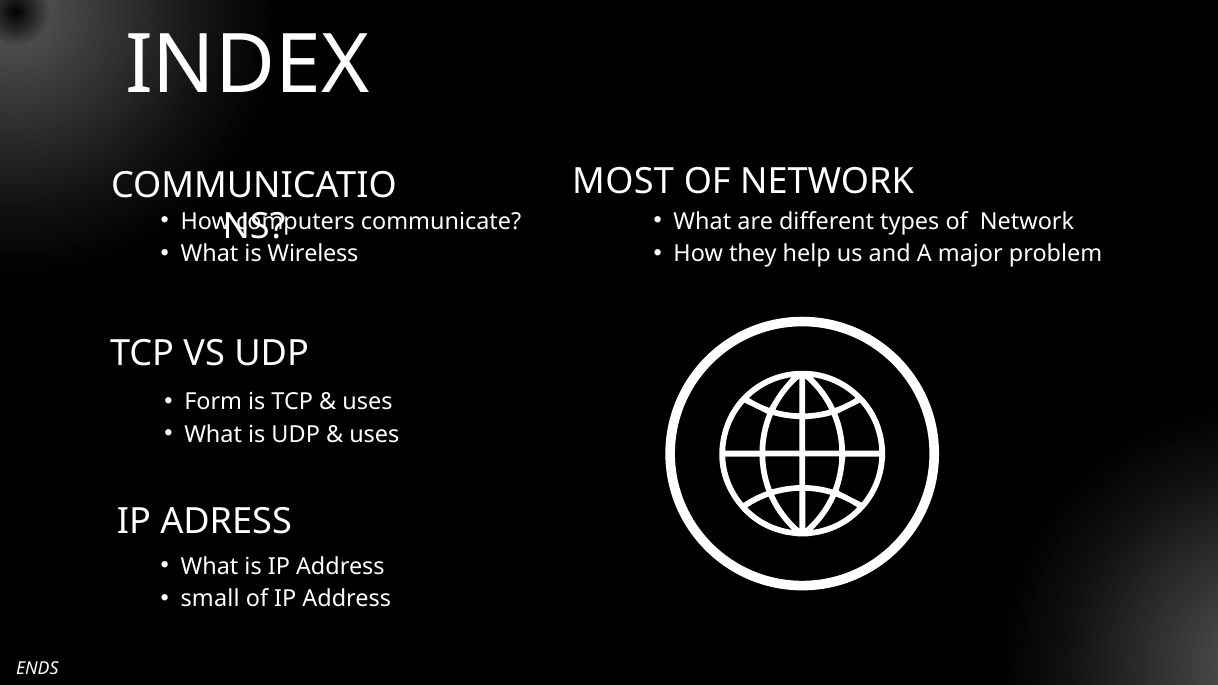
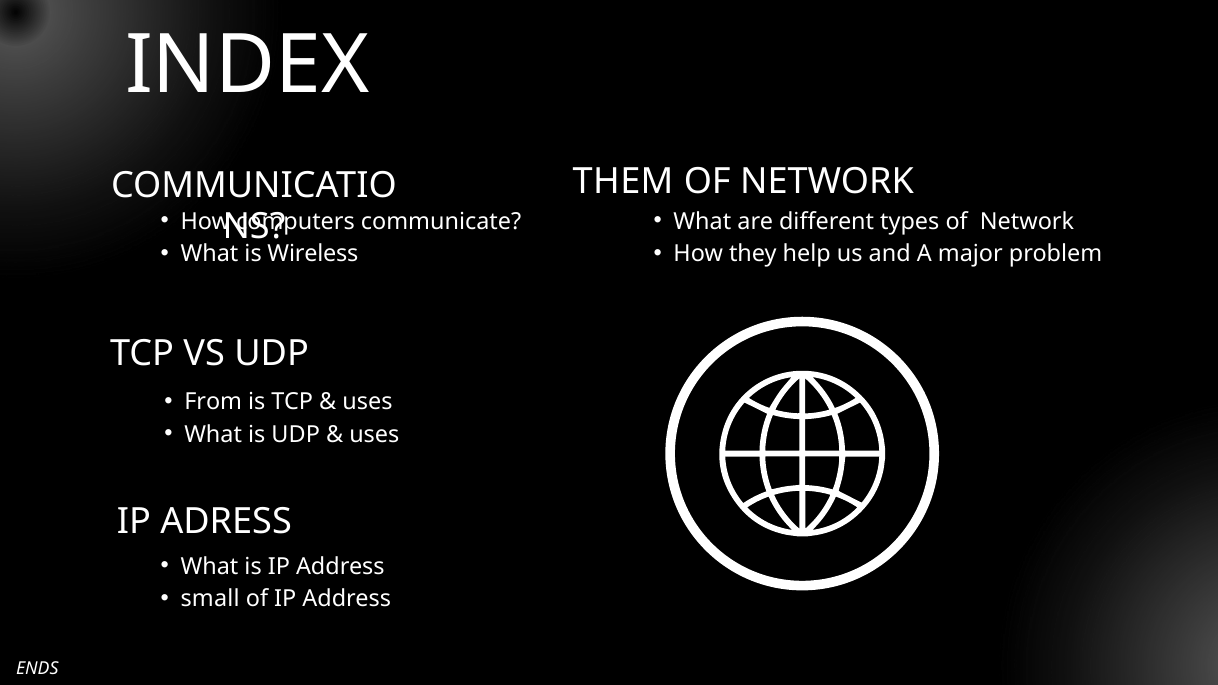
MOST: MOST -> THEM
Form: Form -> From
